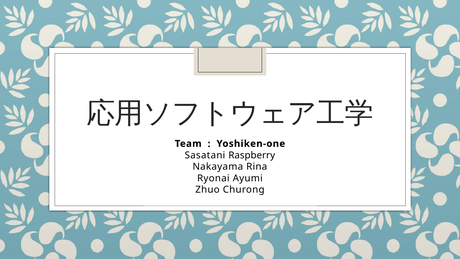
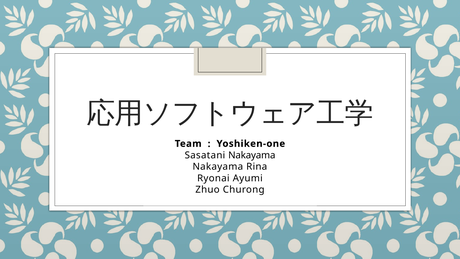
Sasatani Raspberry: Raspberry -> Nakayama
